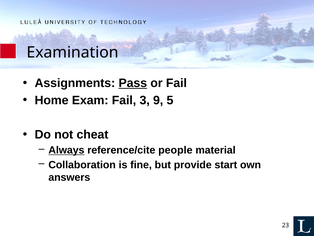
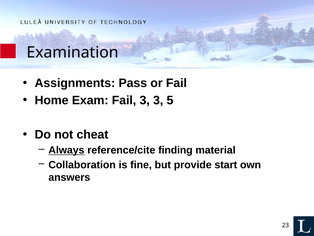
Pass underline: present -> none
3 9: 9 -> 3
people: people -> finding
